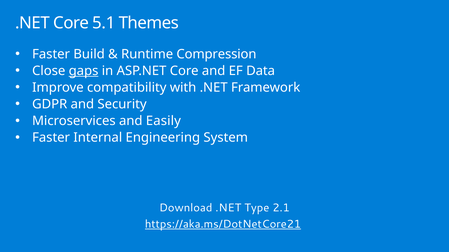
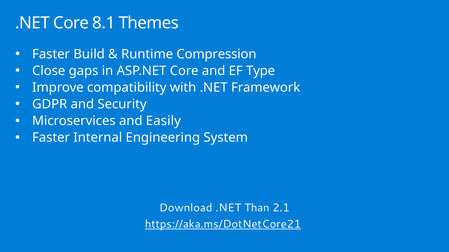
5.1: 5.1 -> 8.1
gaps underline: present -> none
Data: Data -> Type
Type: Type -> Than
